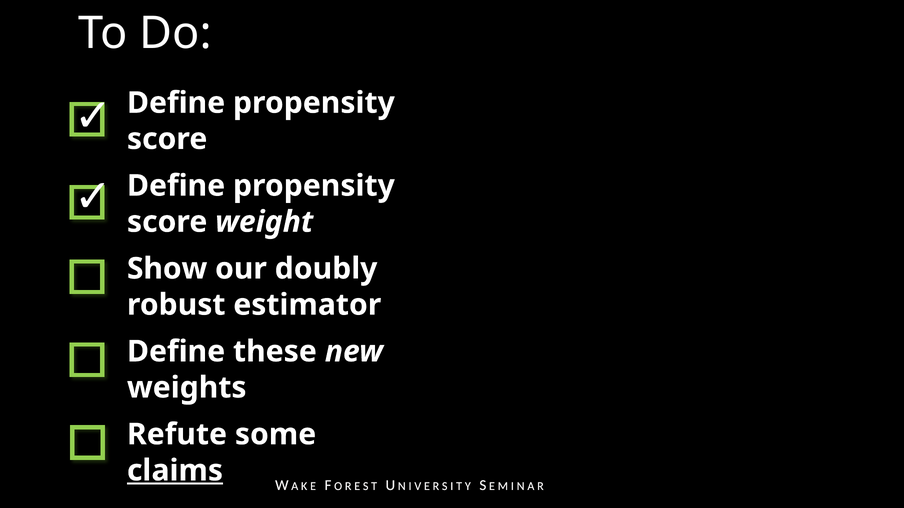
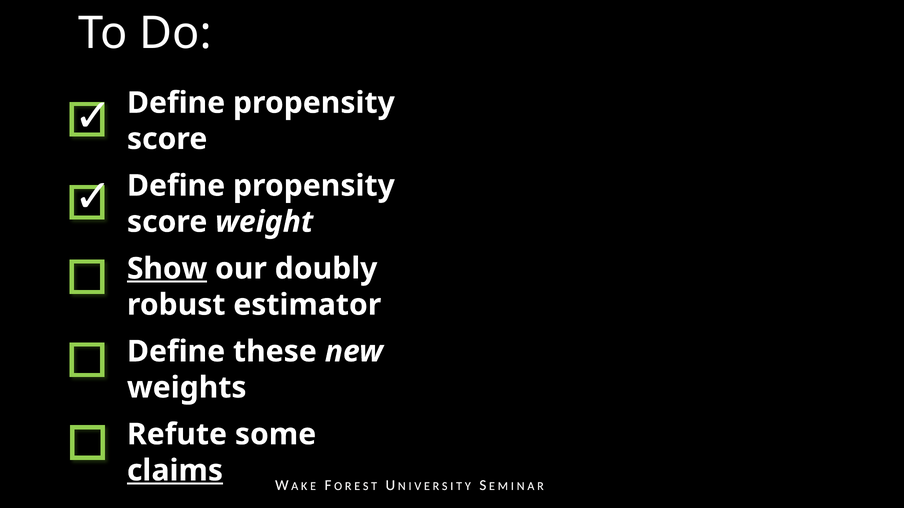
Show underline: none -> present
